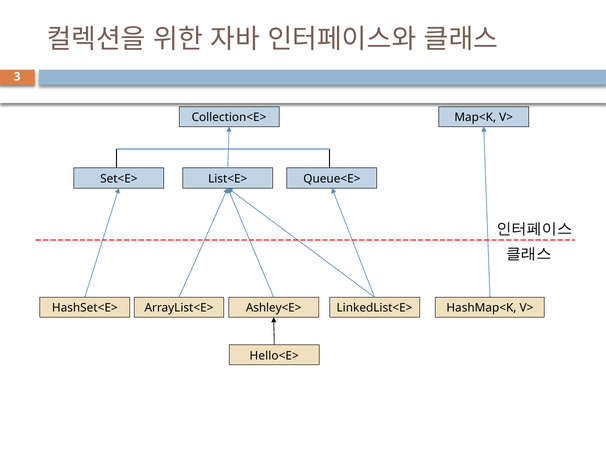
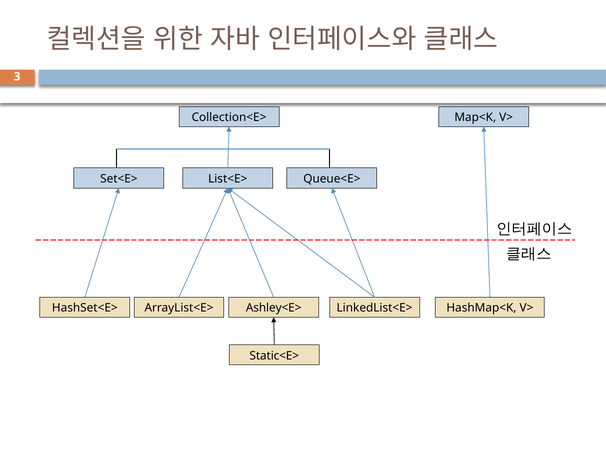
Hello<E>: Hello<E> -> Static<E>
